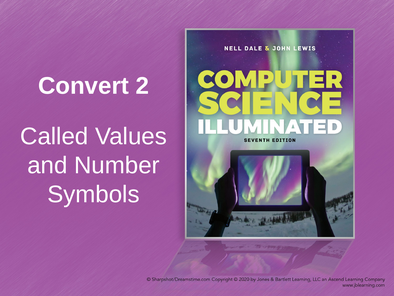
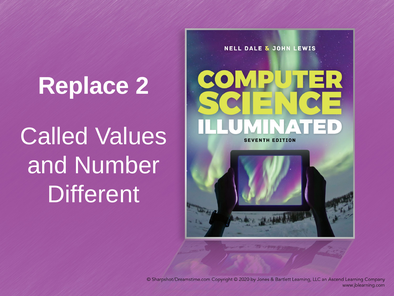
Convert: Convert -> Replace
Symbols: Symbols -> Different
